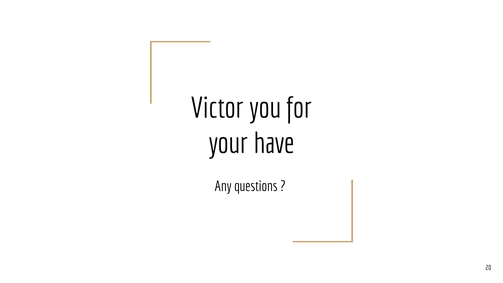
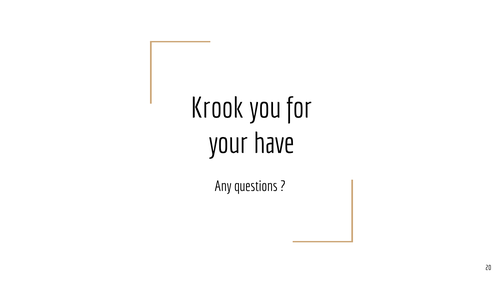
Victor: Victor -> Krook
